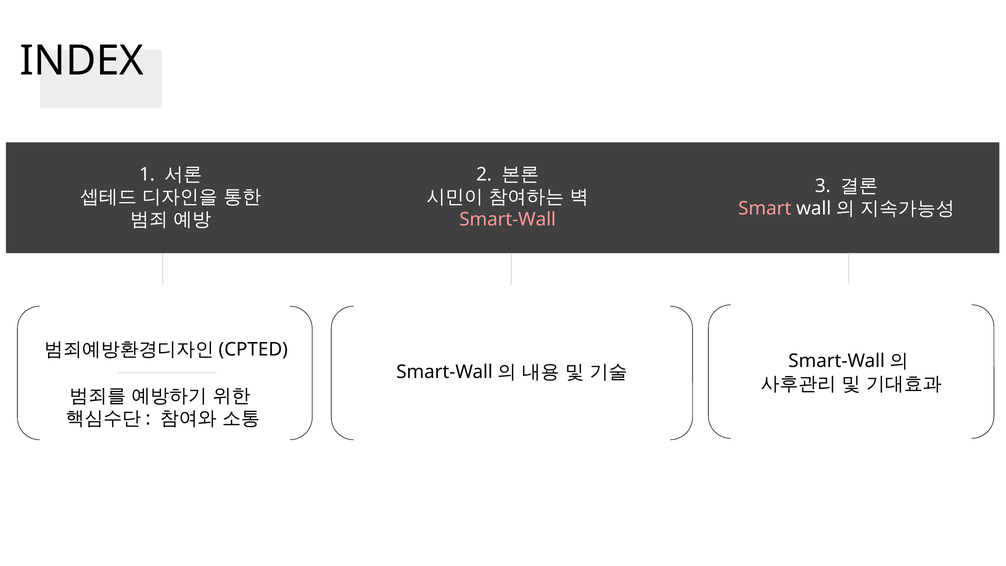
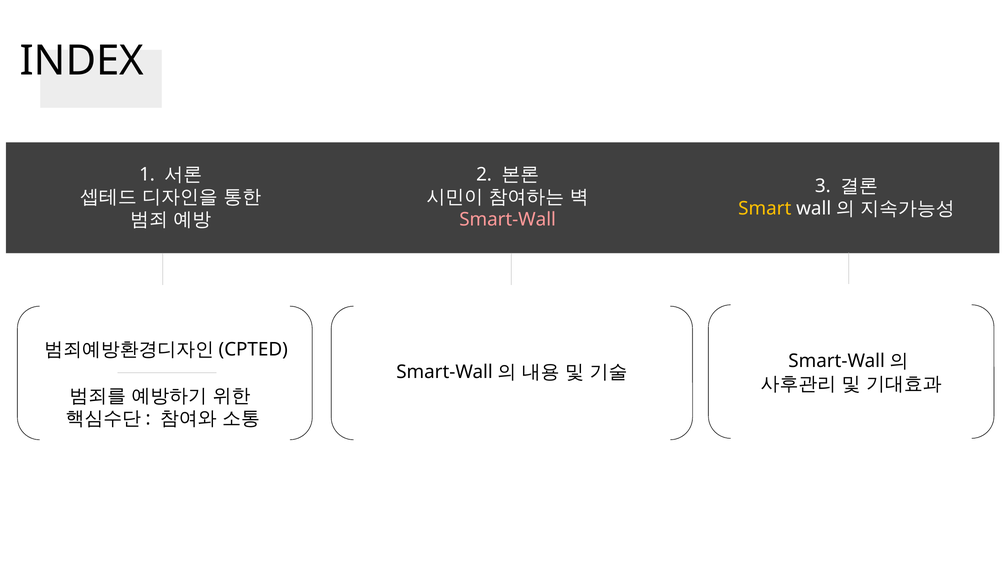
Smart colour: pink -> yellow
